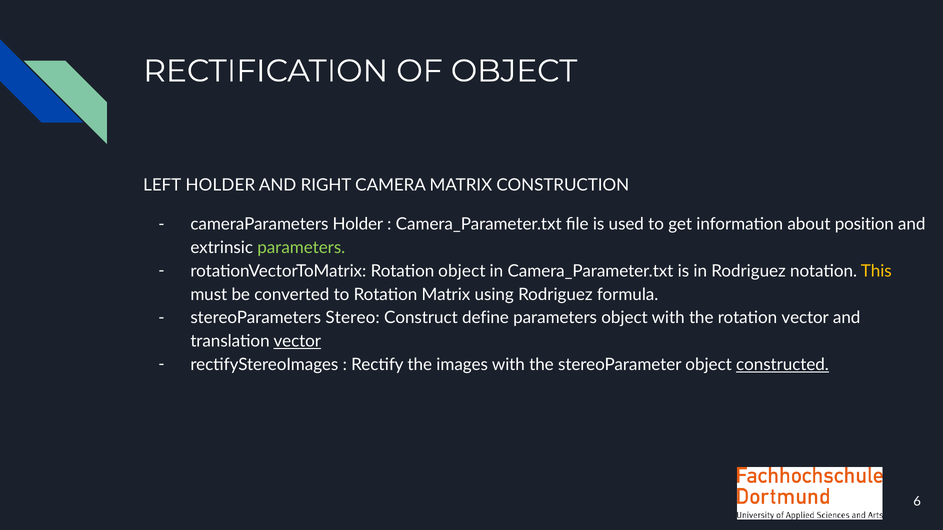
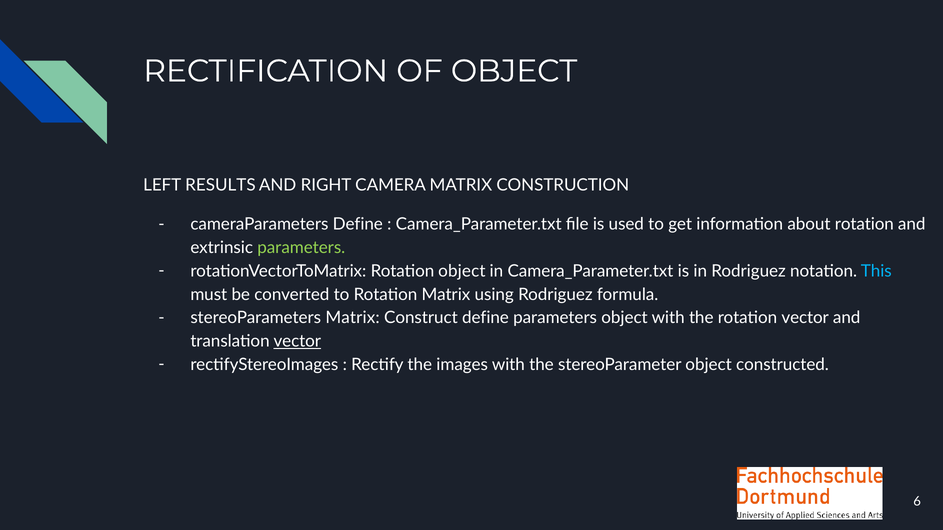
LEFT HOLDER: HOLDER -> RESULTS
cameraParameters Holder: Holder -> Define
about position: position -> rotation
This colour: yellow -> light blue
stereoParameters Stereo: Stereo -> Matrix
constructed underline: present -> none
